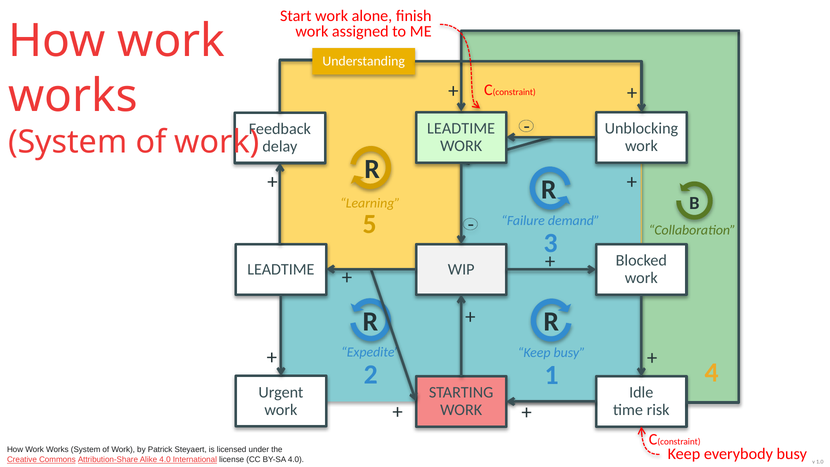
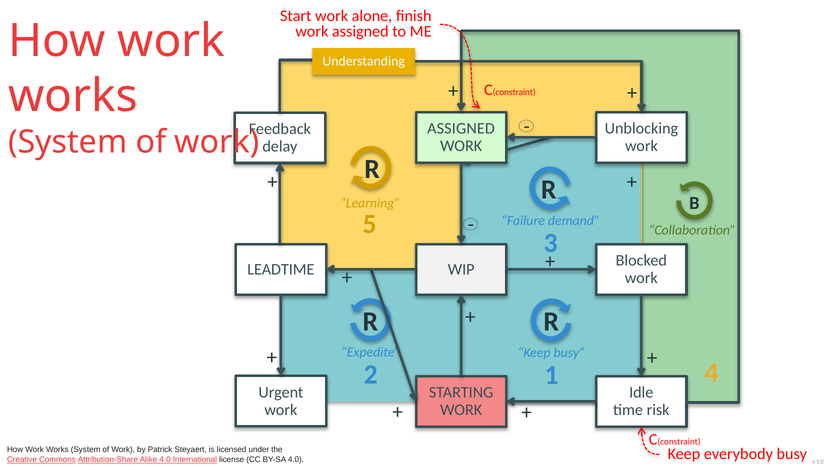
LEADTIME at (461, 129): LEADTIME -> ASSIGNED
